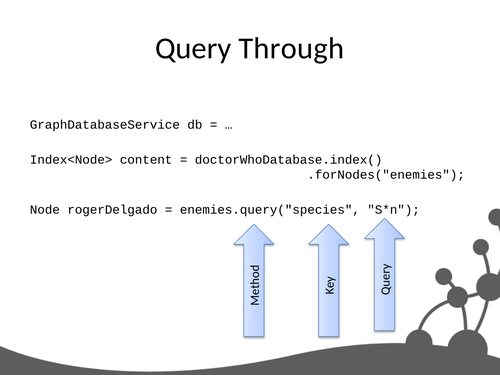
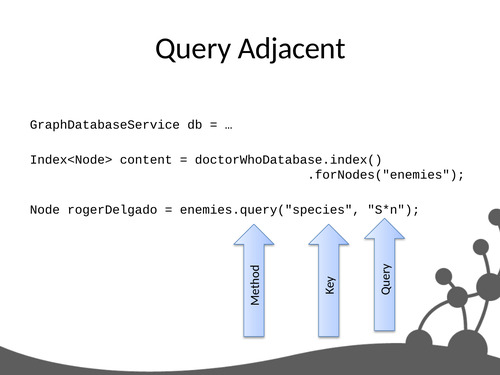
Through: Through -> Adjacent
